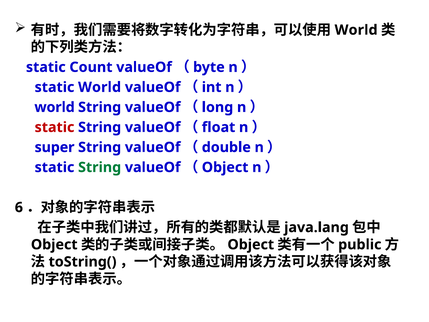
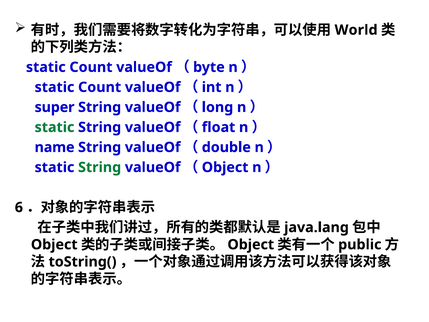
World at (100, 87): World -> Count
world at (55, 107): world -> super
static at (54, 127) colour: red -> green
super: super -> name
